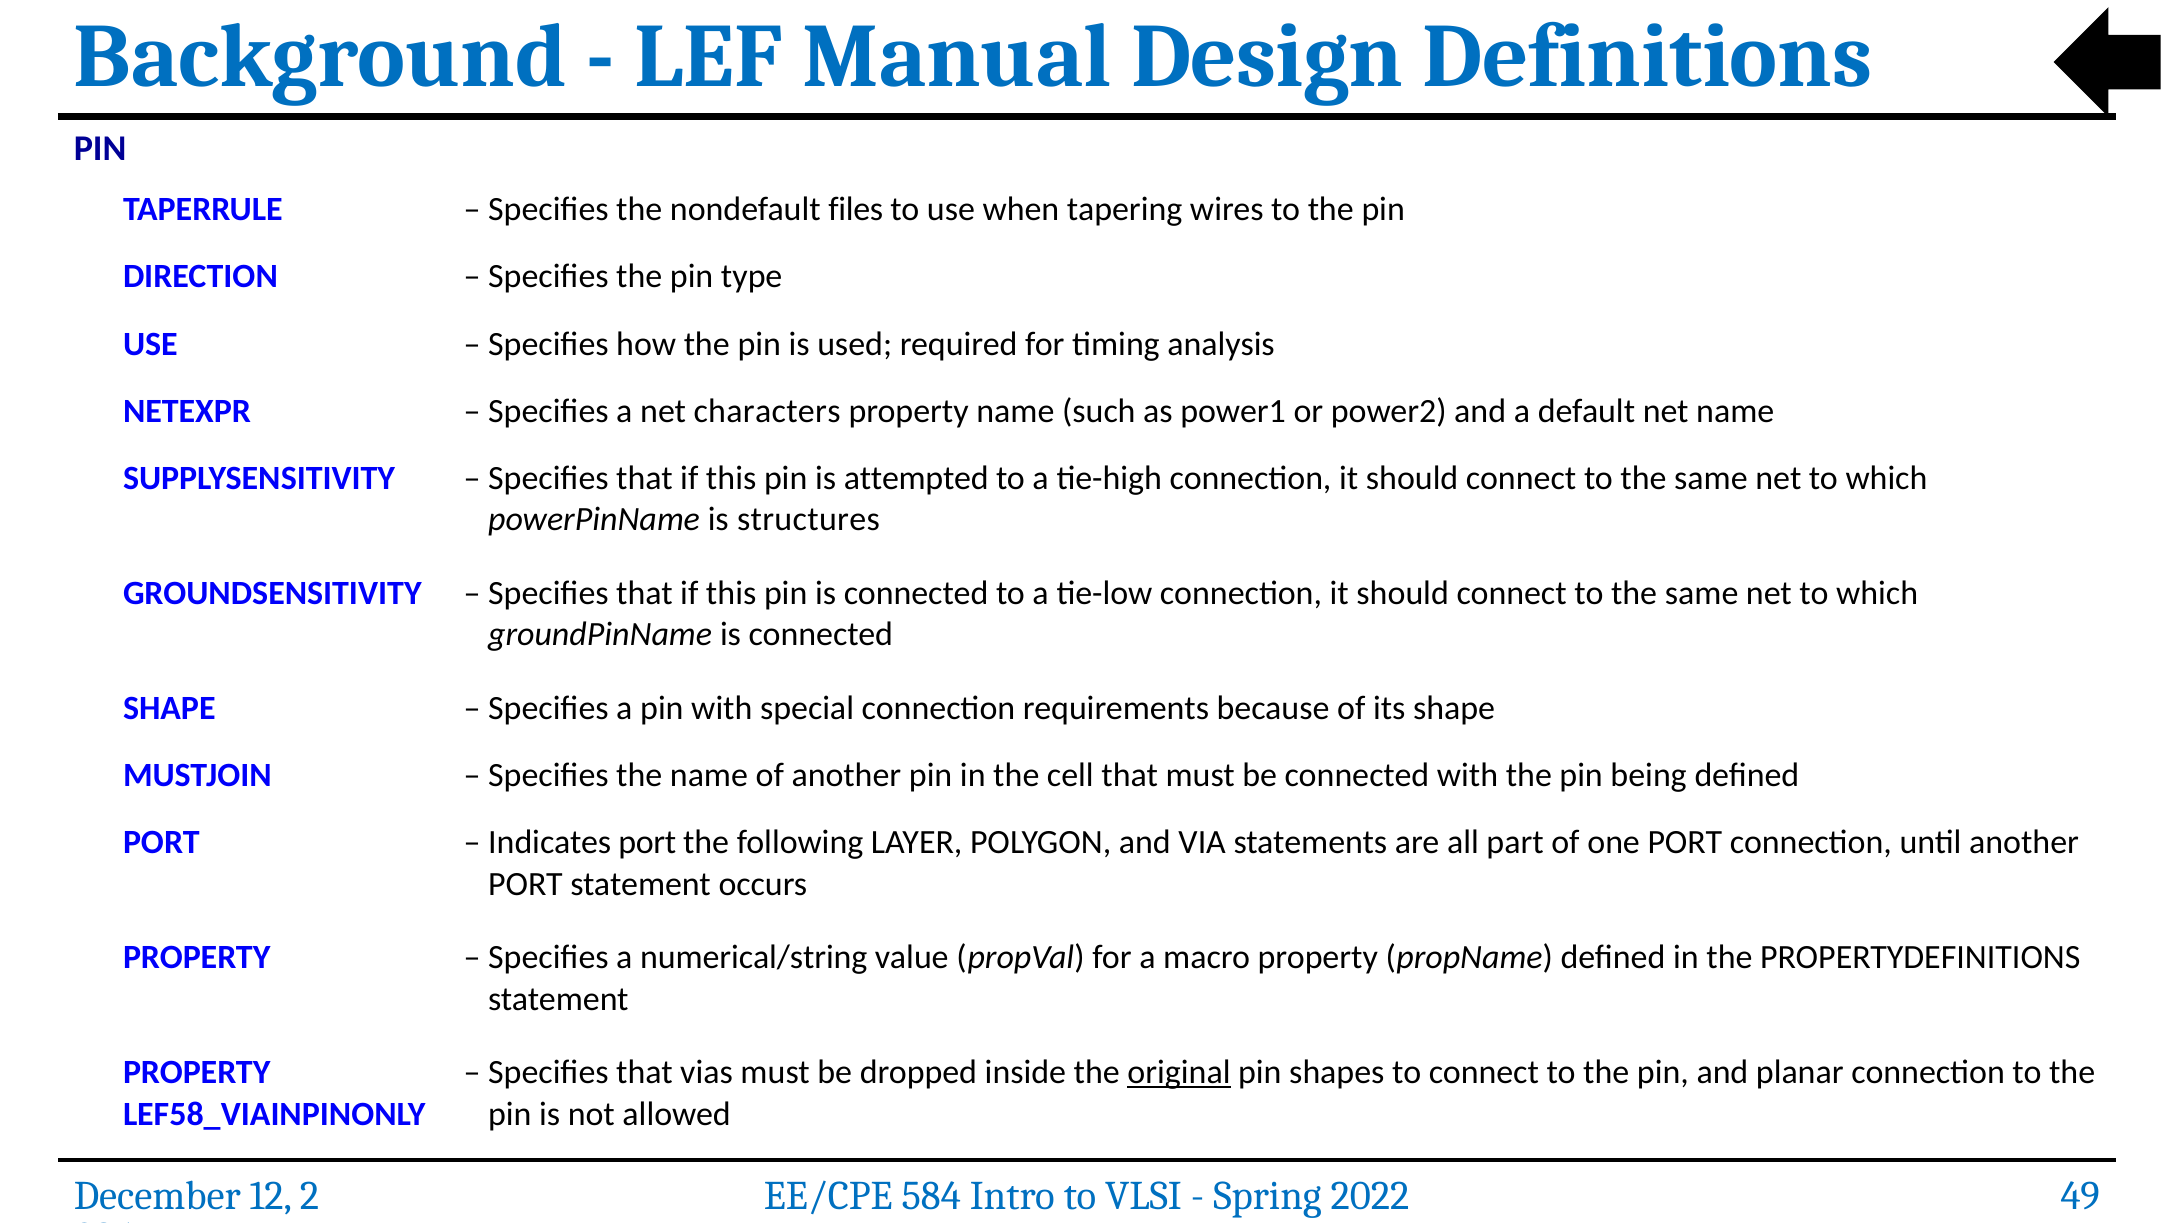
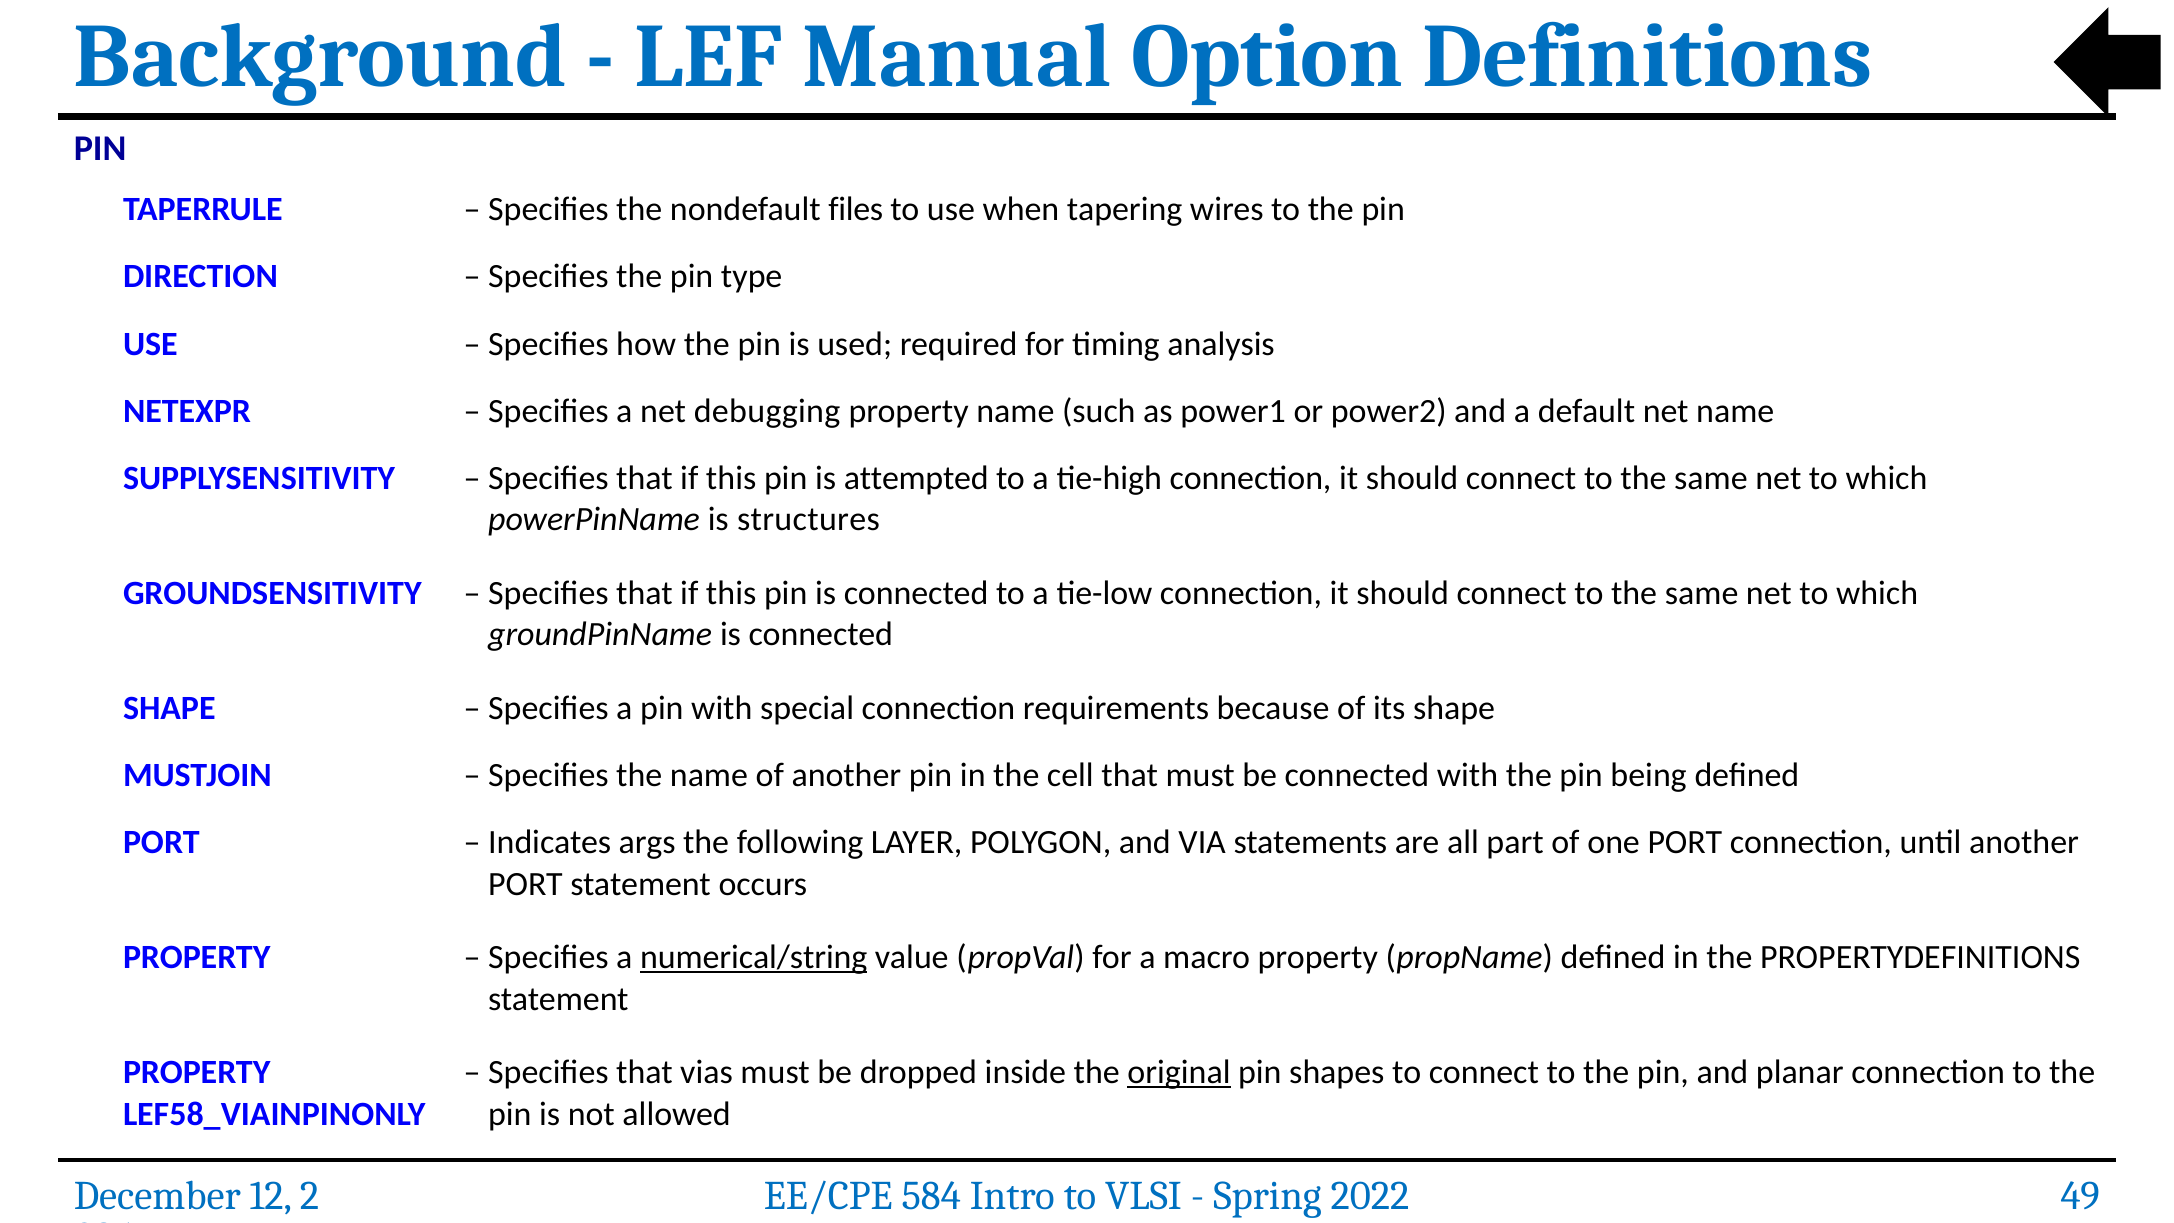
Design: Design -> Option
characters: characters -> debugging
Indicates port: port -> args
numerical/string underline: none -> present
